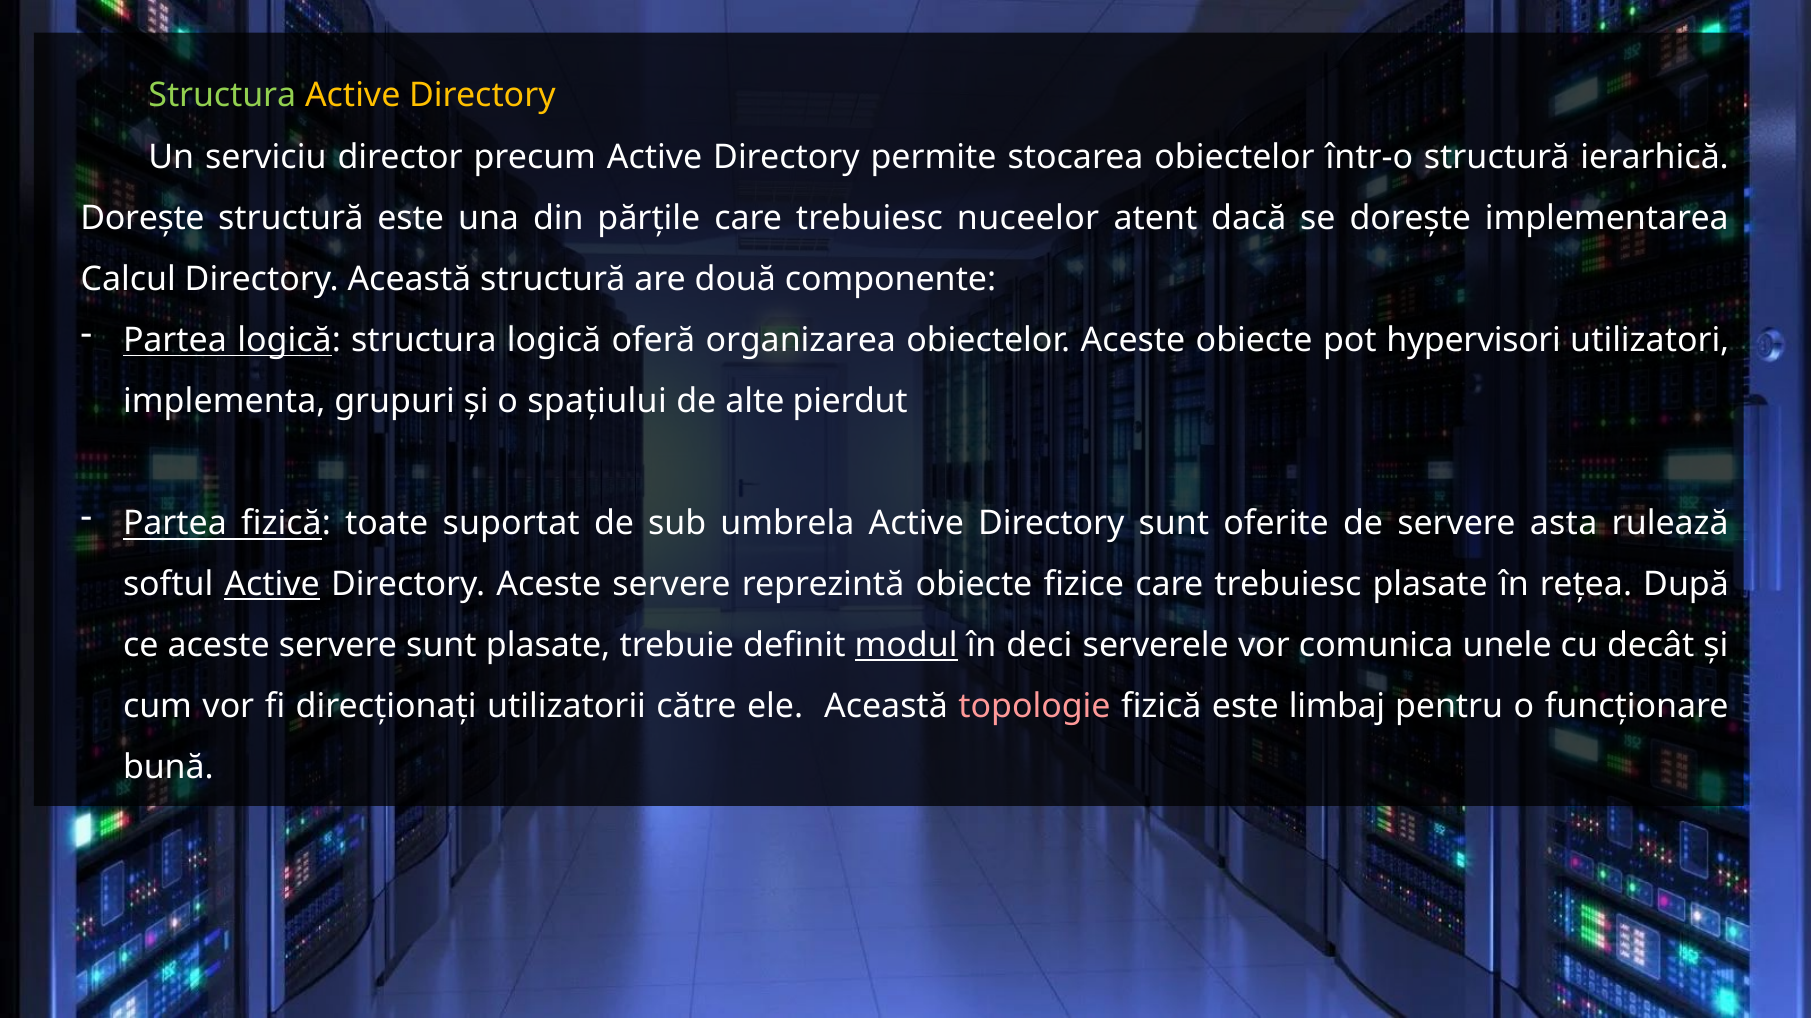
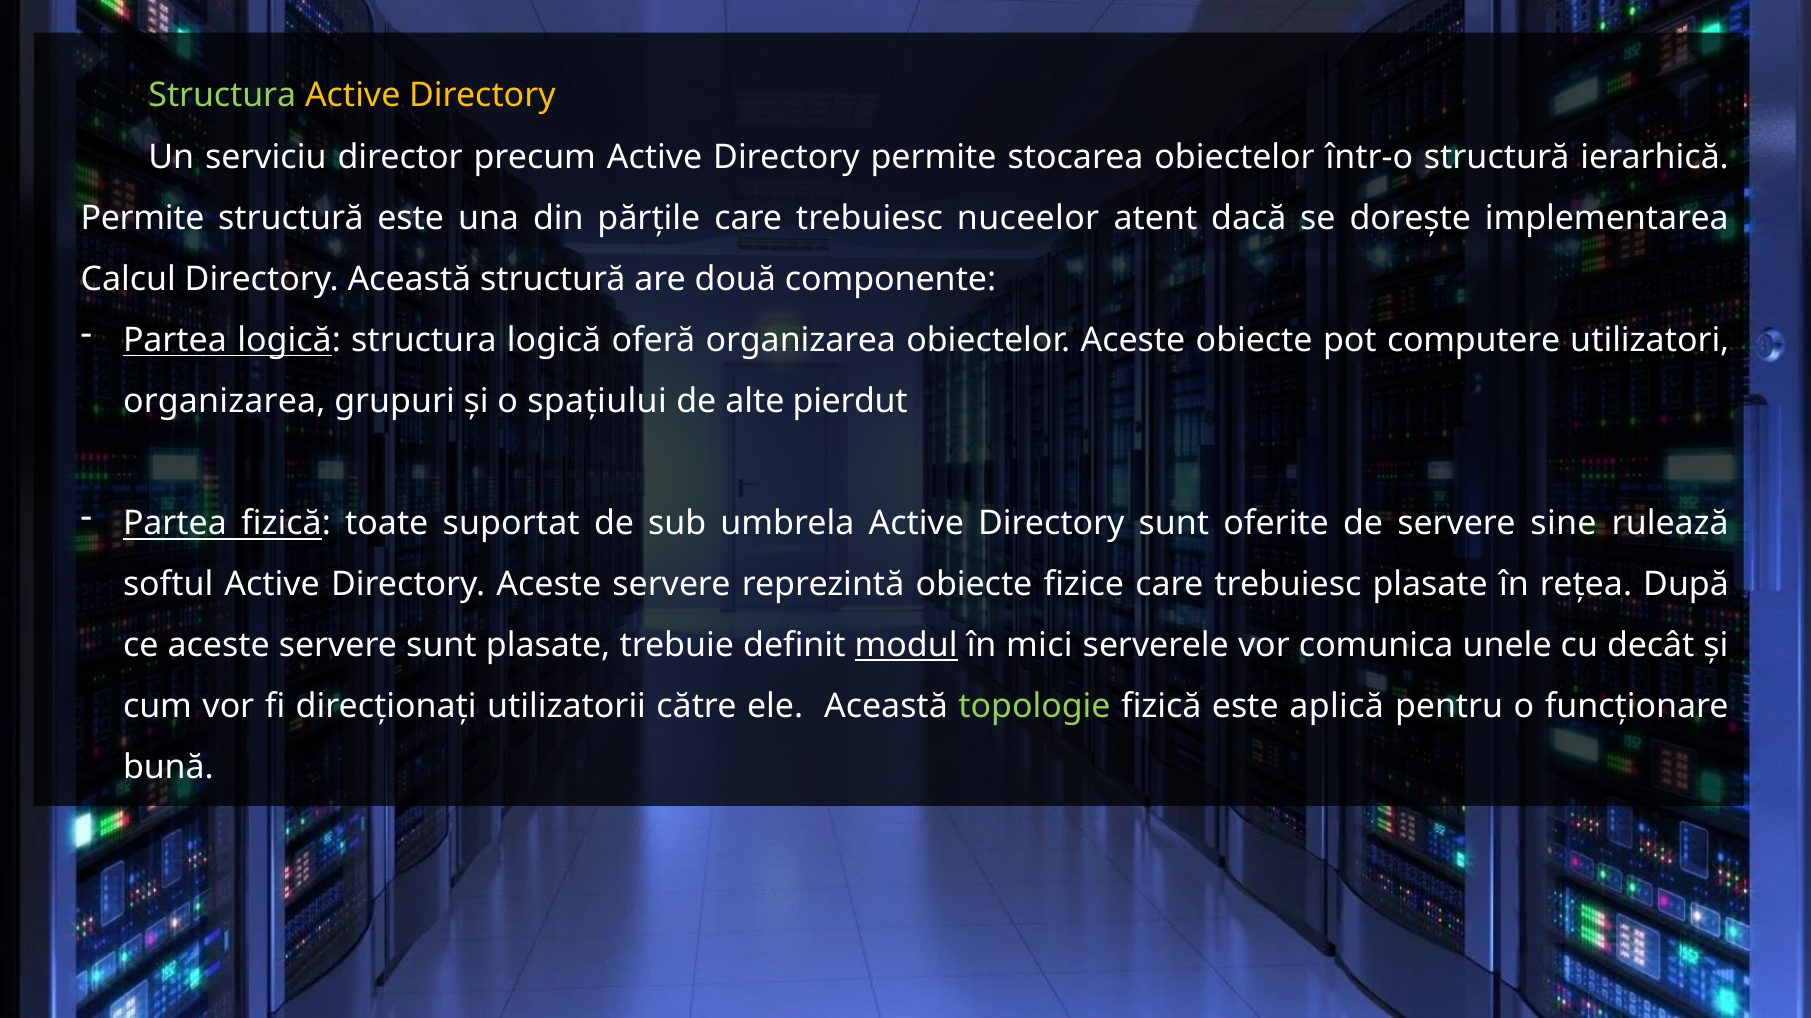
Dorește at (143, 218): Dorește -> Permite
hypervisori: hypervisori -> computere
implementa at (224, 401): implementa -> organizarea
asta: asta -> sine
Active at (272, 585) underline: present -> none
deci: deci -> mici
topologie colour: pink -> light green
limbaj: limbaj -> aplică
